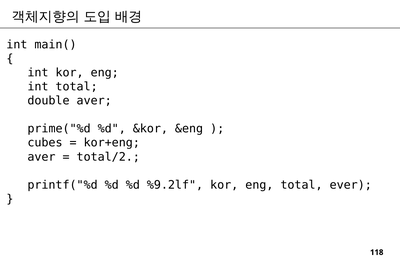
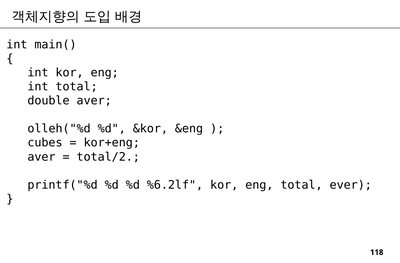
prime("%d: prime("%d -> olleh("%d
%9.2lf: %9.2lf -> %6.2lf
